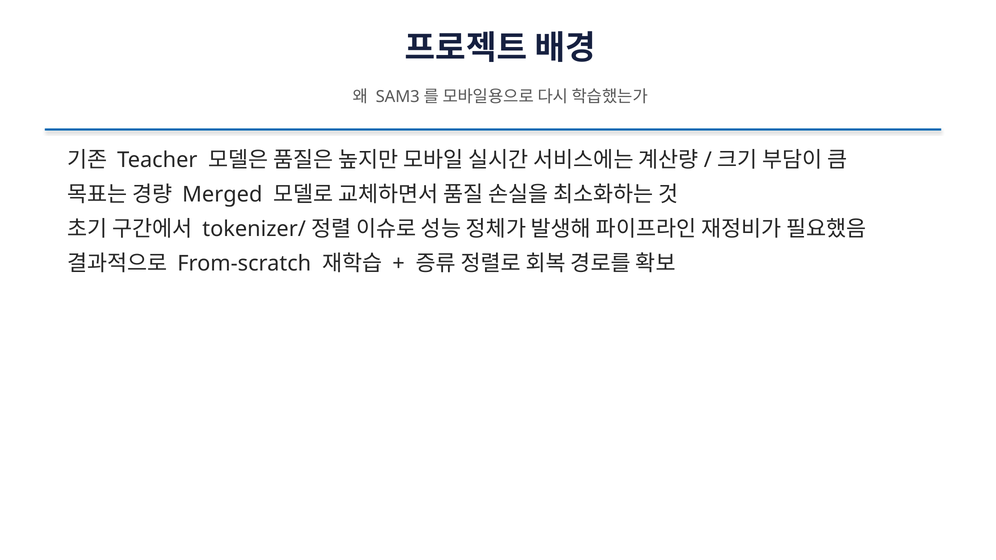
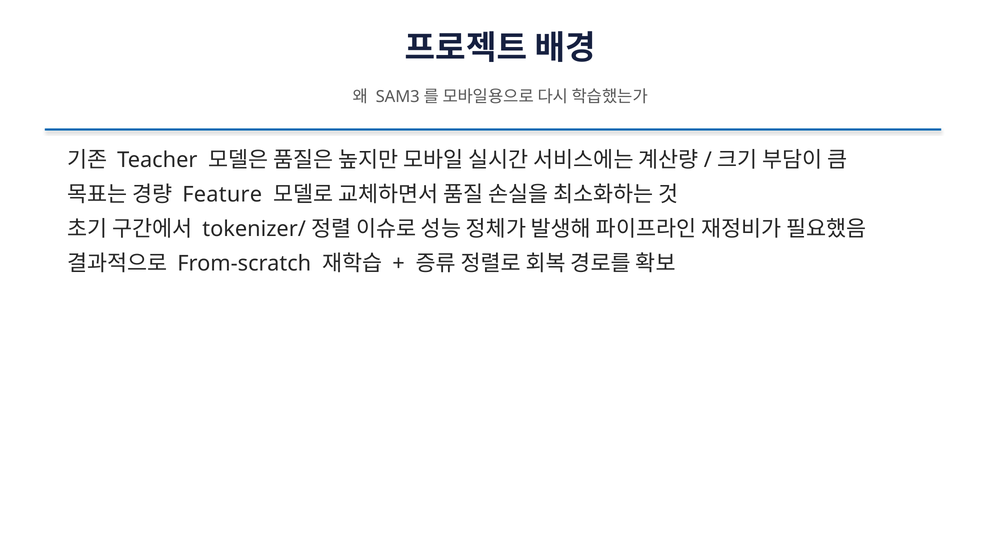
Merged: Merged -> Feature
